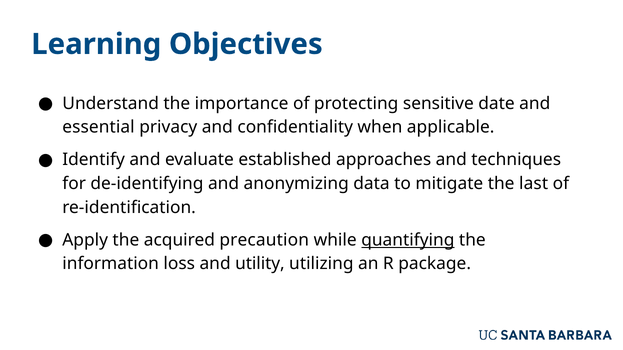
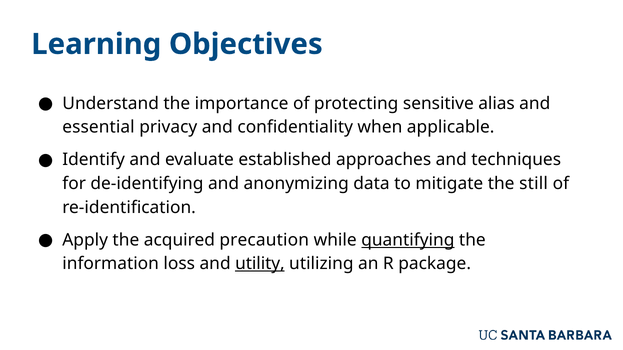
date: date -> alias
last: last -> still
utility underline: none -> present
